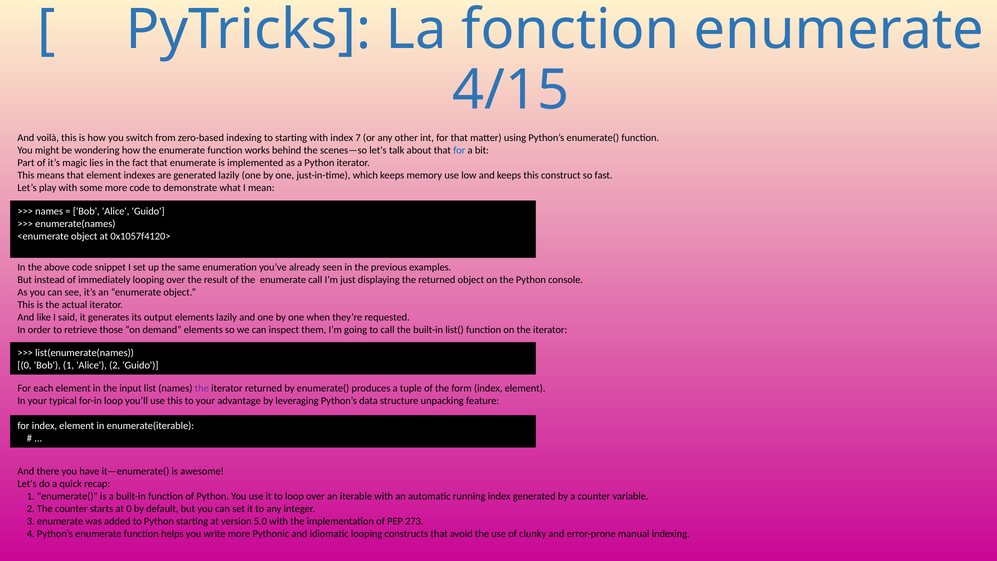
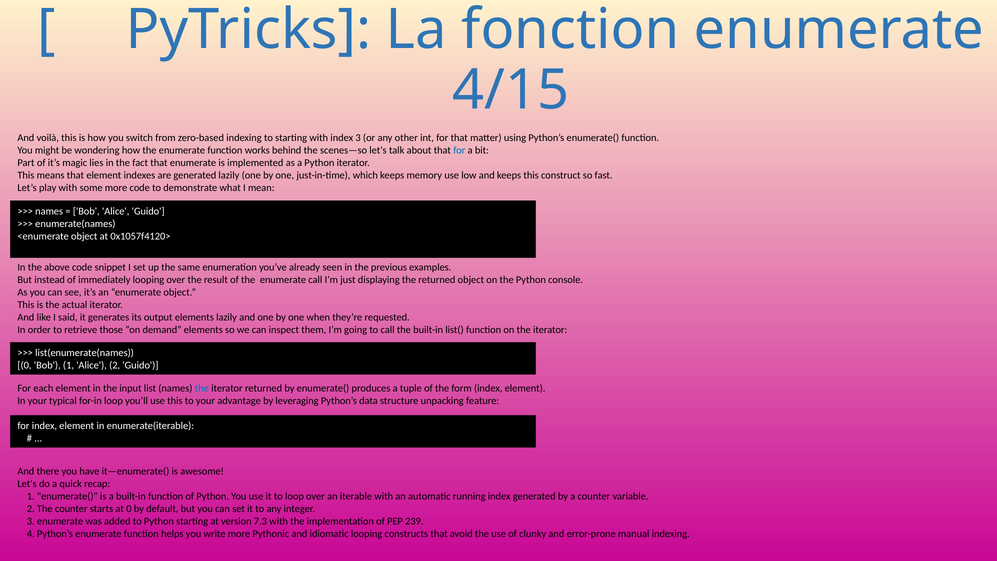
index 7: 7 -> 3
the at (202, 388) colour: purple -> blue
5.0: 5.0 -> 7.3
273: 273 -> 239
